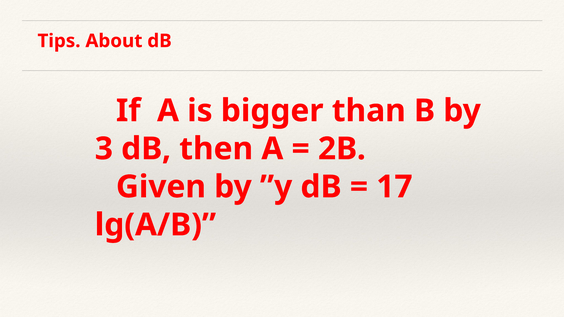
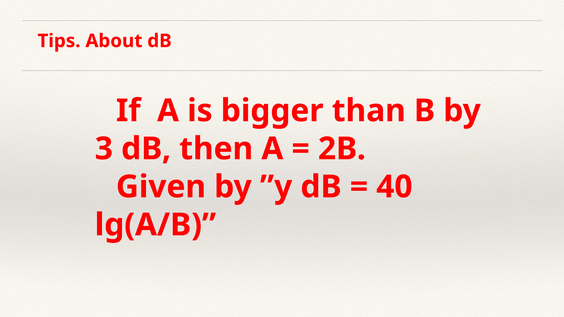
17: 17 -> 40
